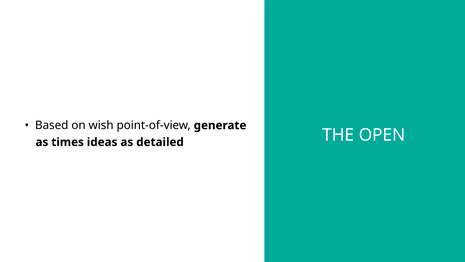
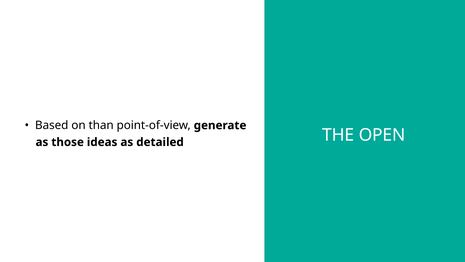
wish: wish -> than
times: times -> those
